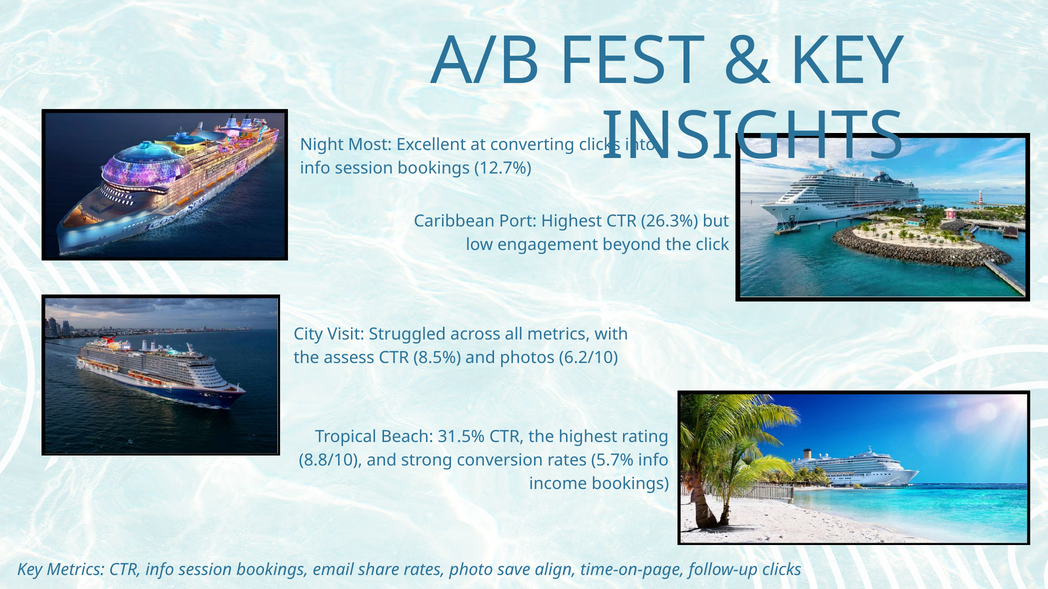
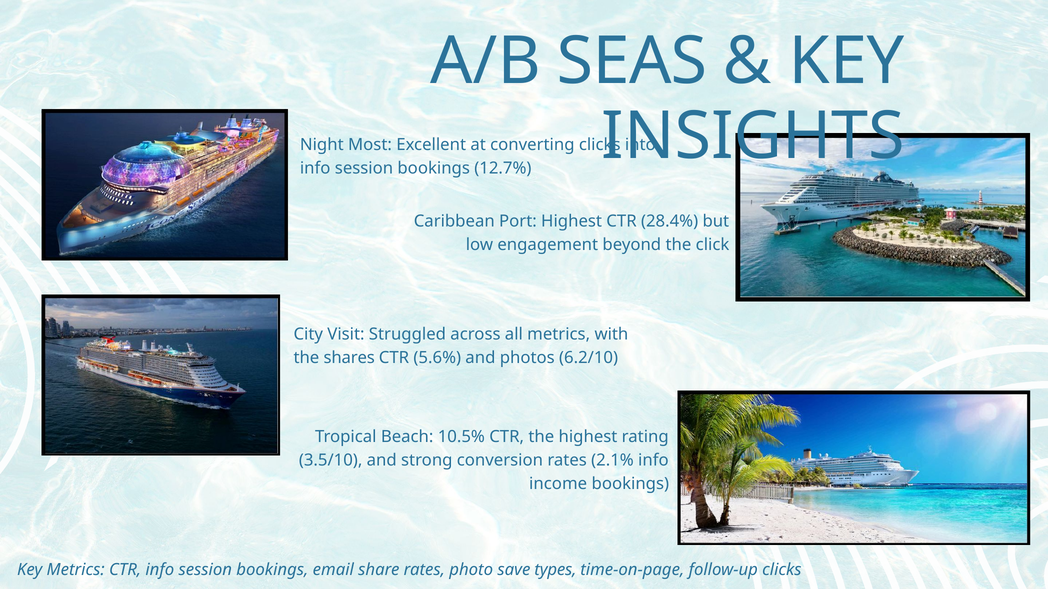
FEST: FEST -> SEAS
26.3%: 26.3% -> 28.4%
assess: assess -> shares
8.5%: 8.5% -> 5.6%
31.5%: 31.5% -> 10.5%
8.8/10: 8.8/10 -> 3.5/10
5.7%: 5.7% -> 2.1%
align: align -> types
